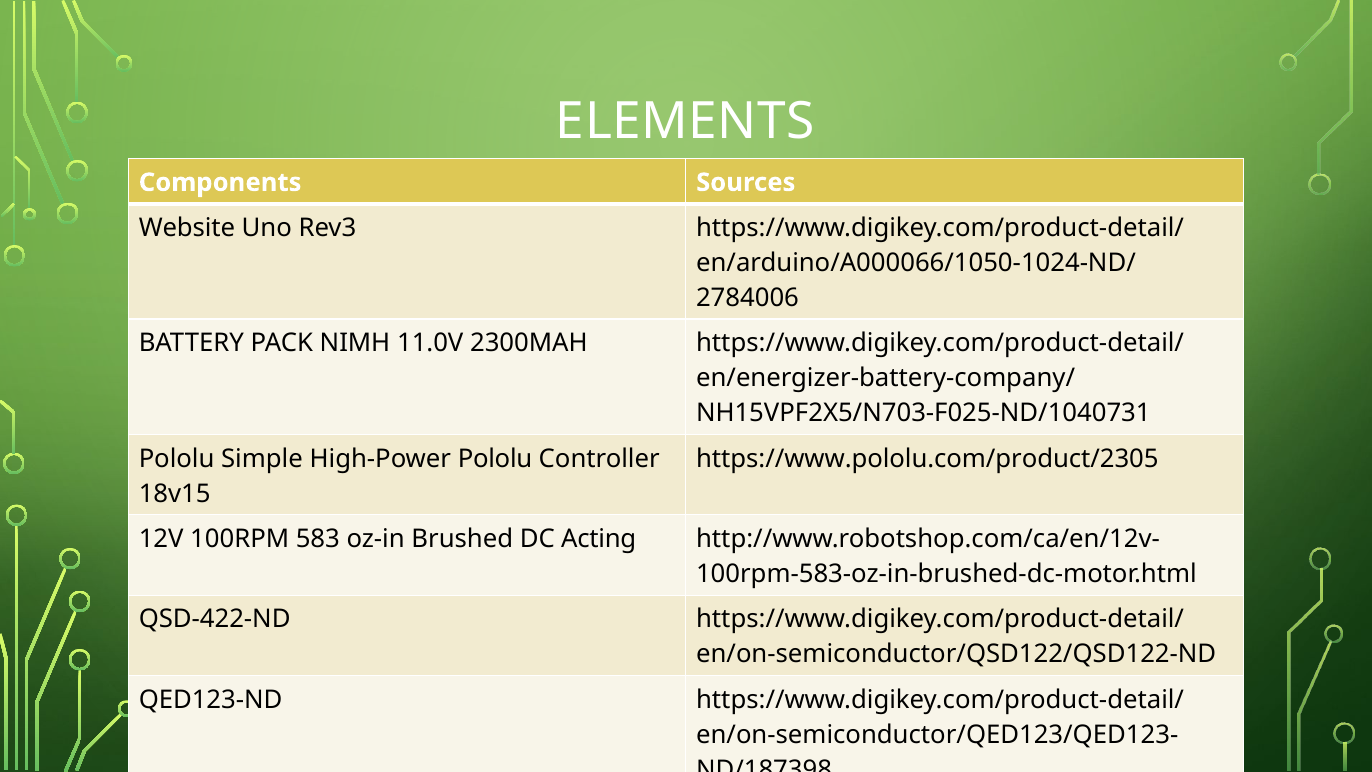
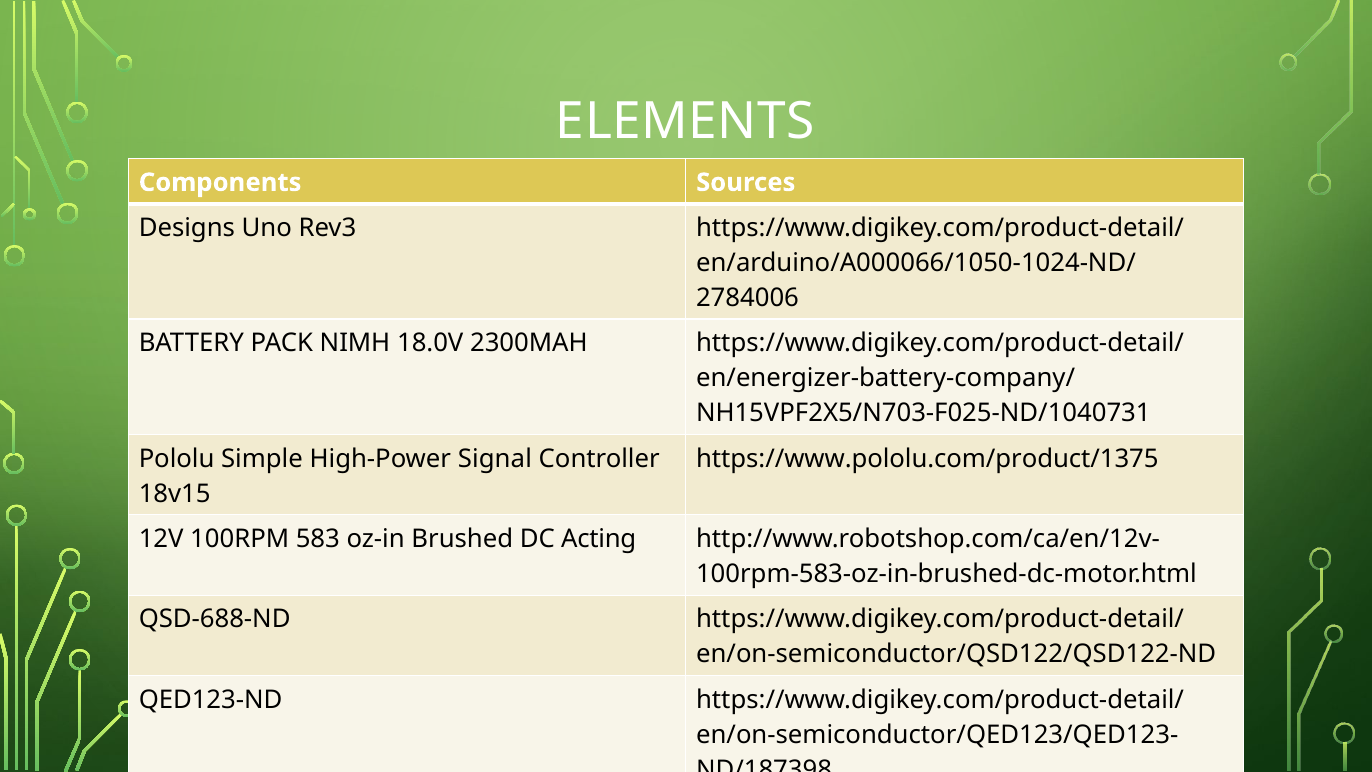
Website: Website -> Designs
11.0V: 11.0V -> 18.0V
High-Power Pololu: Pololu -> Signal
https://www.pololu.com/product/2305: https://www.pololu.com/product/2305 -> https://www.pololu.com/product/1375
QSD-422-ND: QSD-422-ND -> QSD-688-ND
